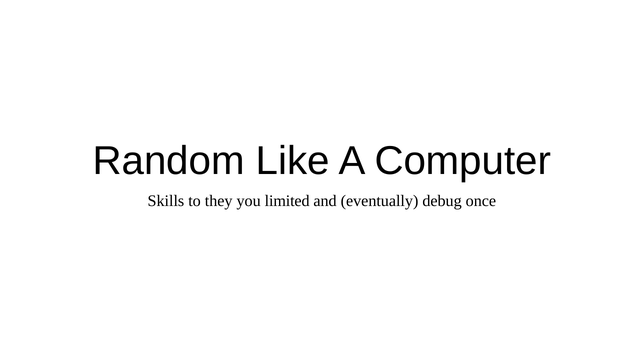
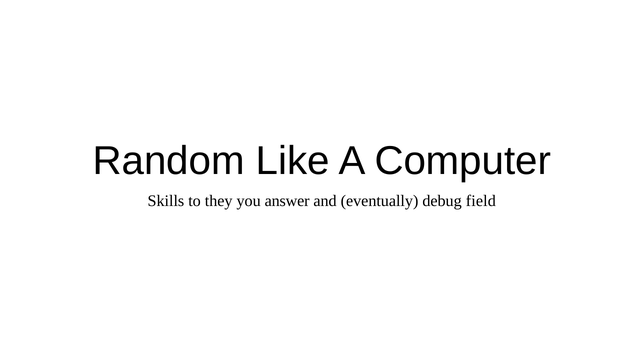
limited: limited -> answer
once: once -> field
